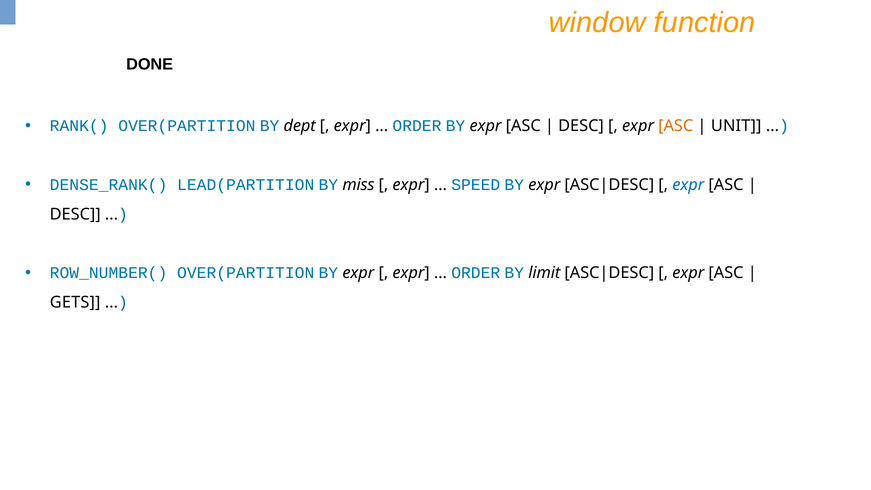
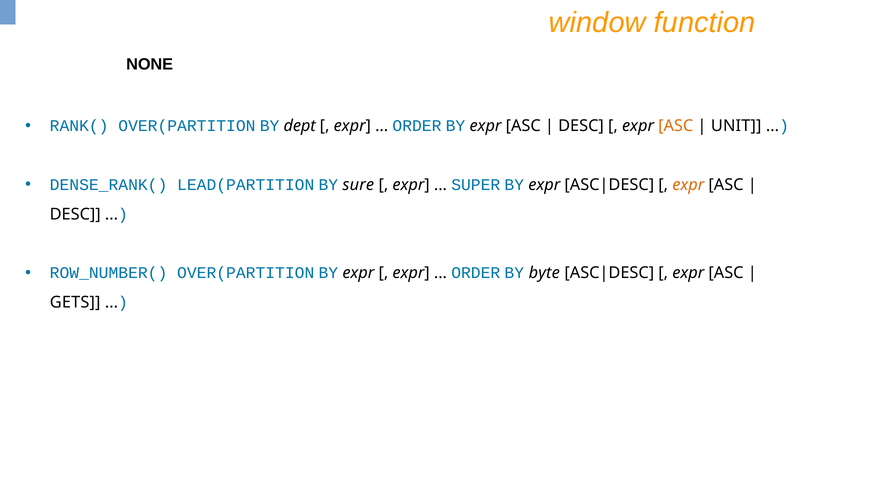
DONE: DONE -> NONE
miss: miss -> sure
SPEED: SPEED -> SUPER
expr at (688, 185) colour: blue -> orange
limit: limit -> byte
